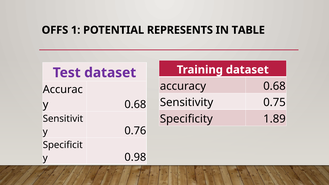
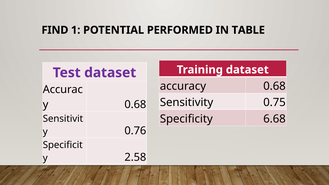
OFFS: OFFS -> FIND
REPRESENTS: REPRESENTS -> PERFORMED
1.89: 1.89 -> 6.68
0.98: 0.98 -> 2.58
